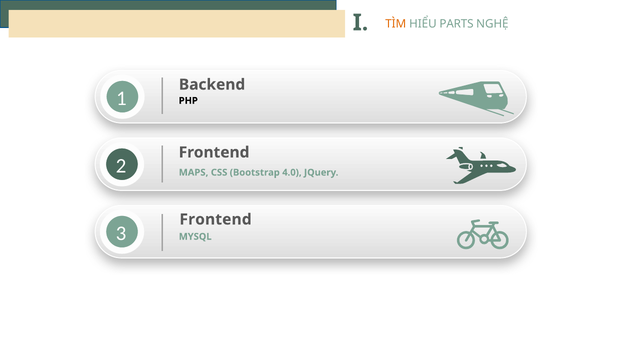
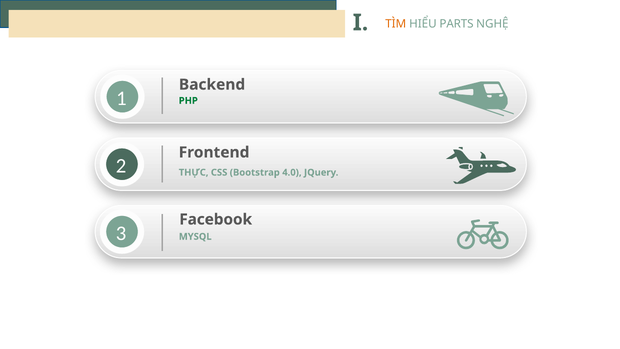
PHP colour: black -> green
MAPS: MAPS -> THỰC
Frontend at (216, 219): Frontend -> Facebook
